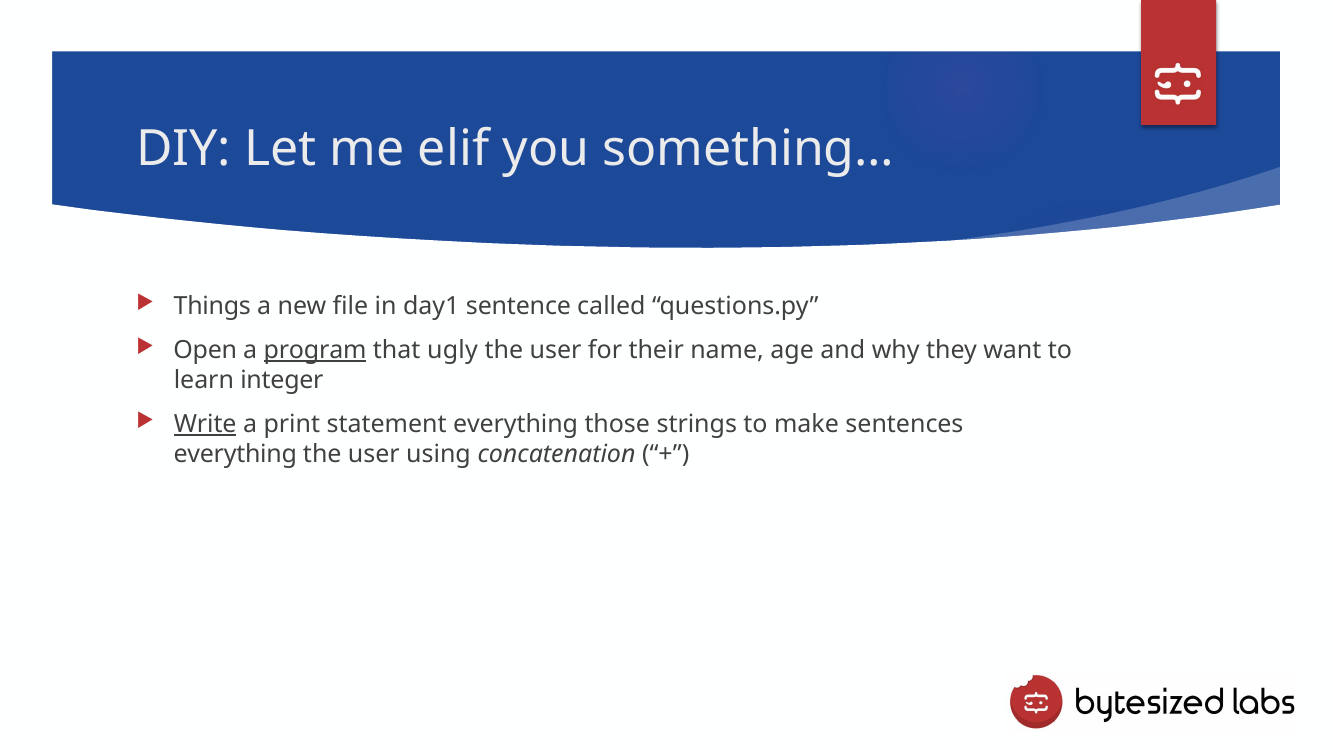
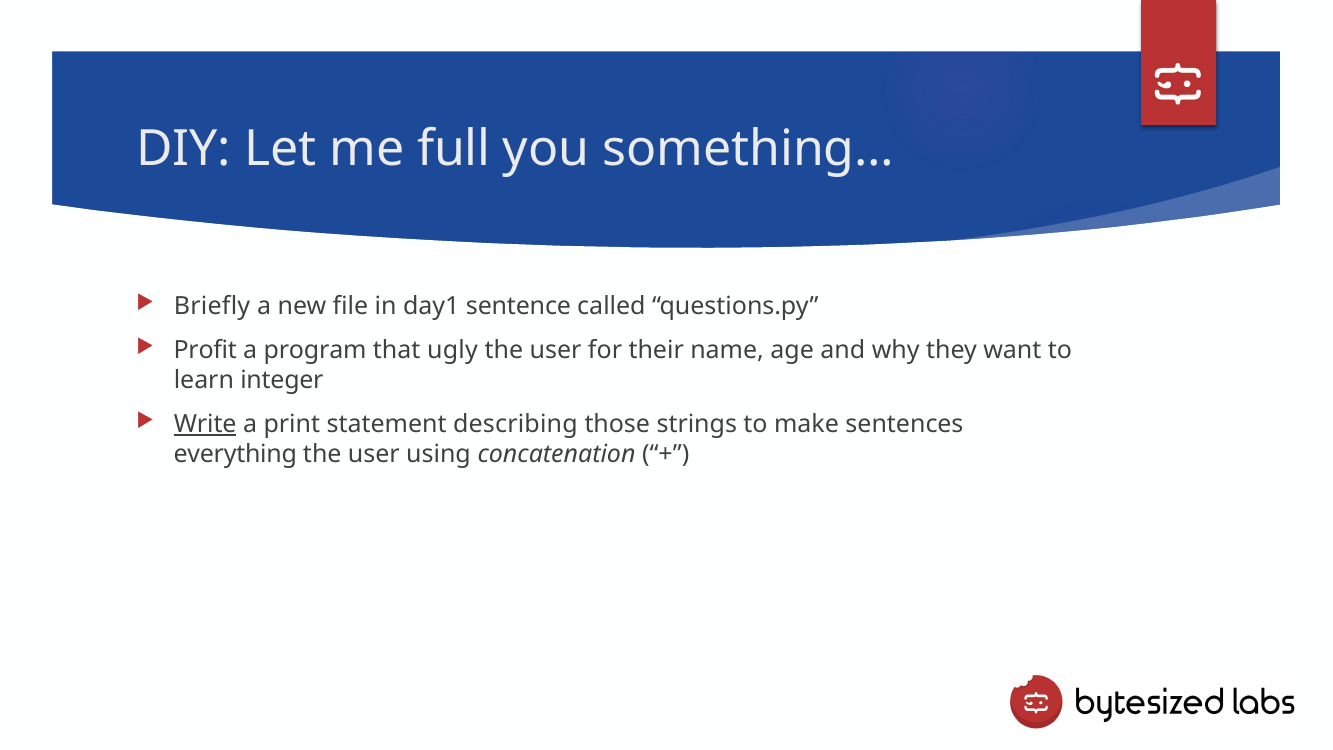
elif: elif -> full
Things: Things -> Briefly
Open: Open -> Profit
program underline: present -> none
statement everything: everything -> describing
